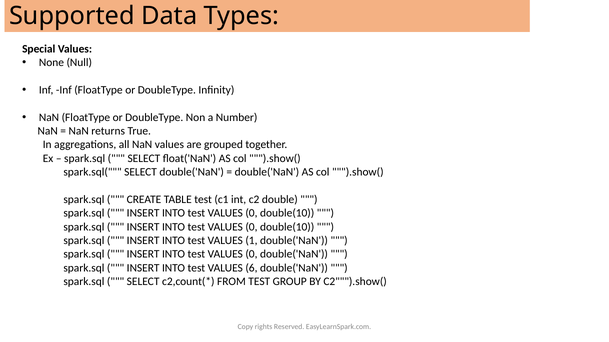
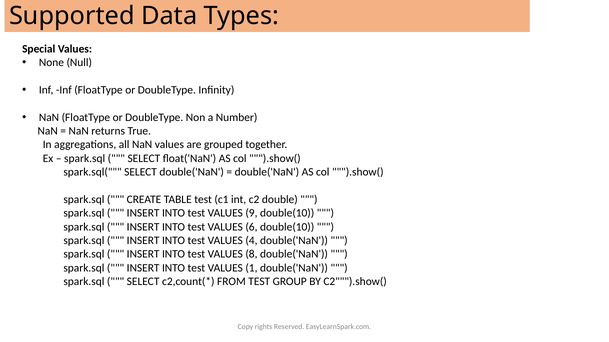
0 at (251, 213): 0 -> 9
0 at (251, 227): 0 -> 6
1: 1 -> 4
0 at (251, 255): 0 -> 8
6: 6 -> 1
